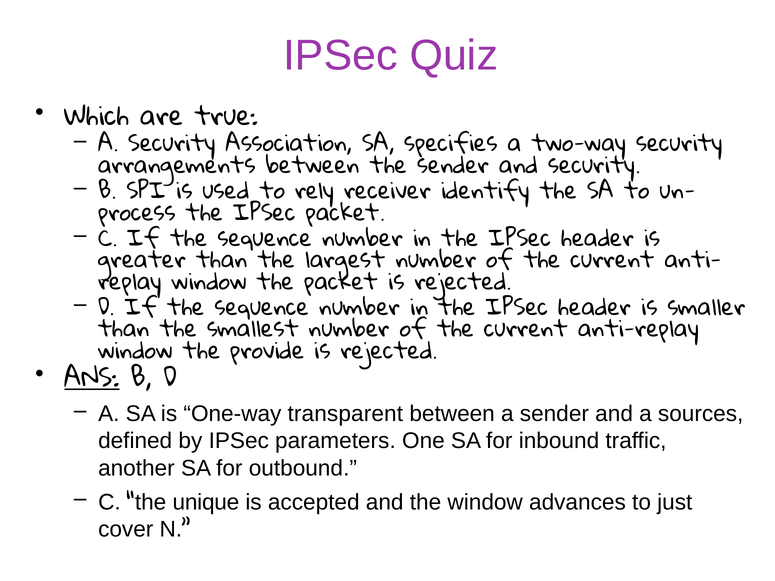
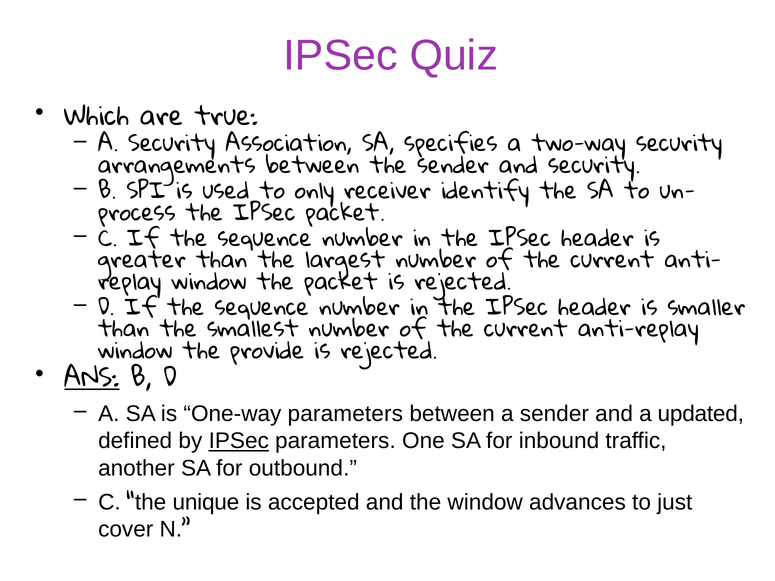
rely: rely -> only
One-way transparent: transparent -> parameters
sources: sources -> updated
IPSec at (239, 441) underline: none -> present
